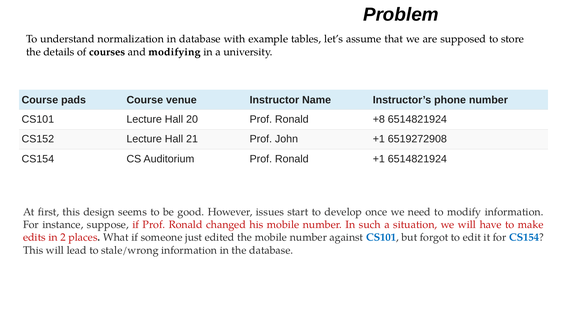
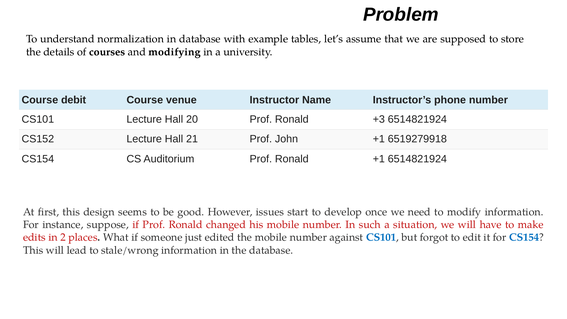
pads: pads -> debit
+8: +8 -> +3
6519272908: 6519272908 -> 6519279918
